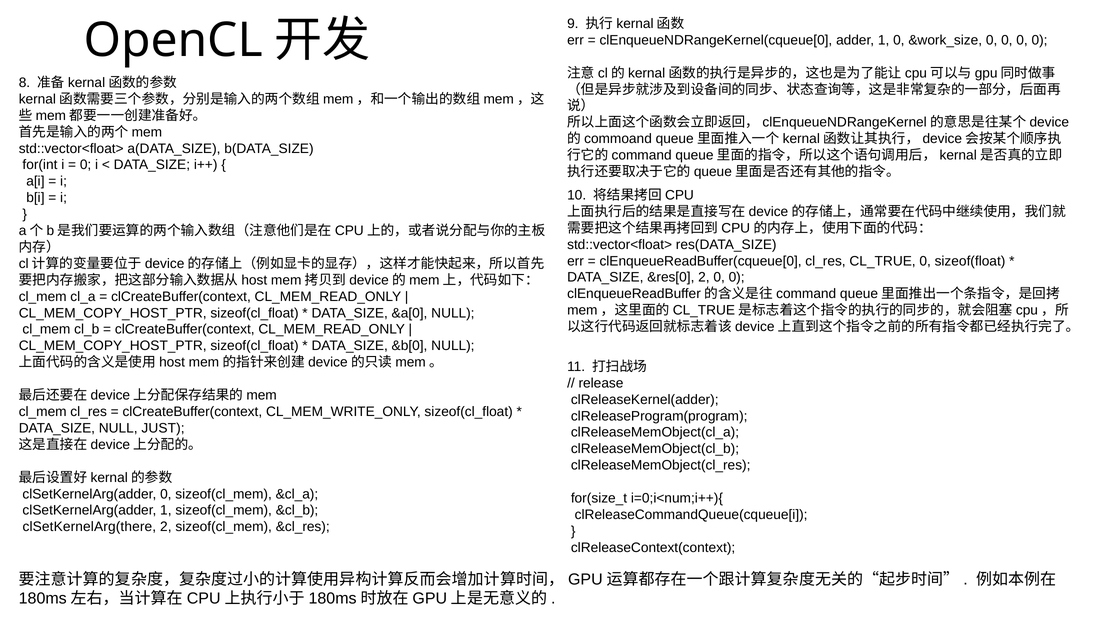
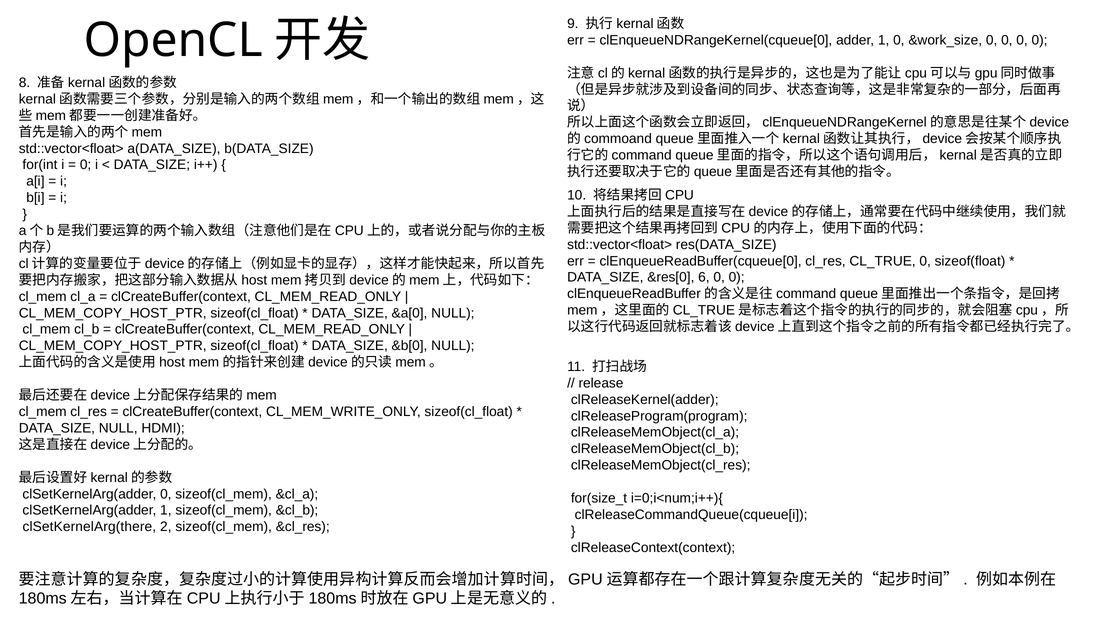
&res[0 2: 2 -> 6
JUST: JUST -> HDMI
